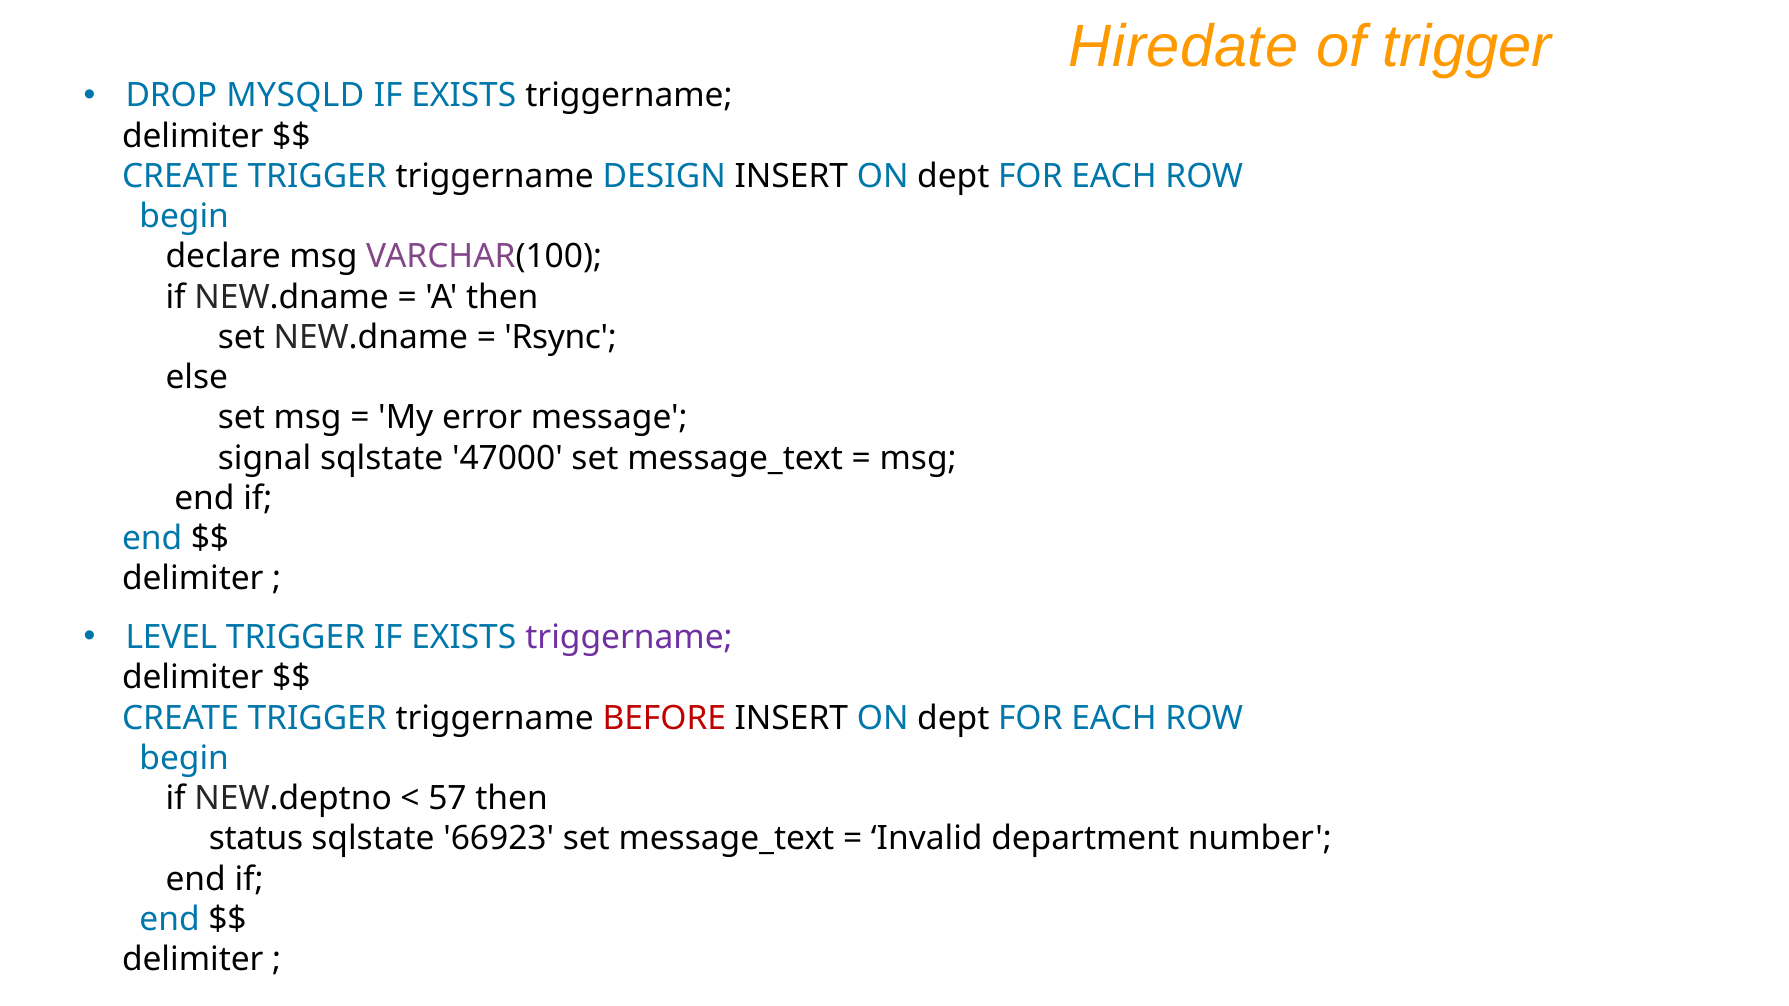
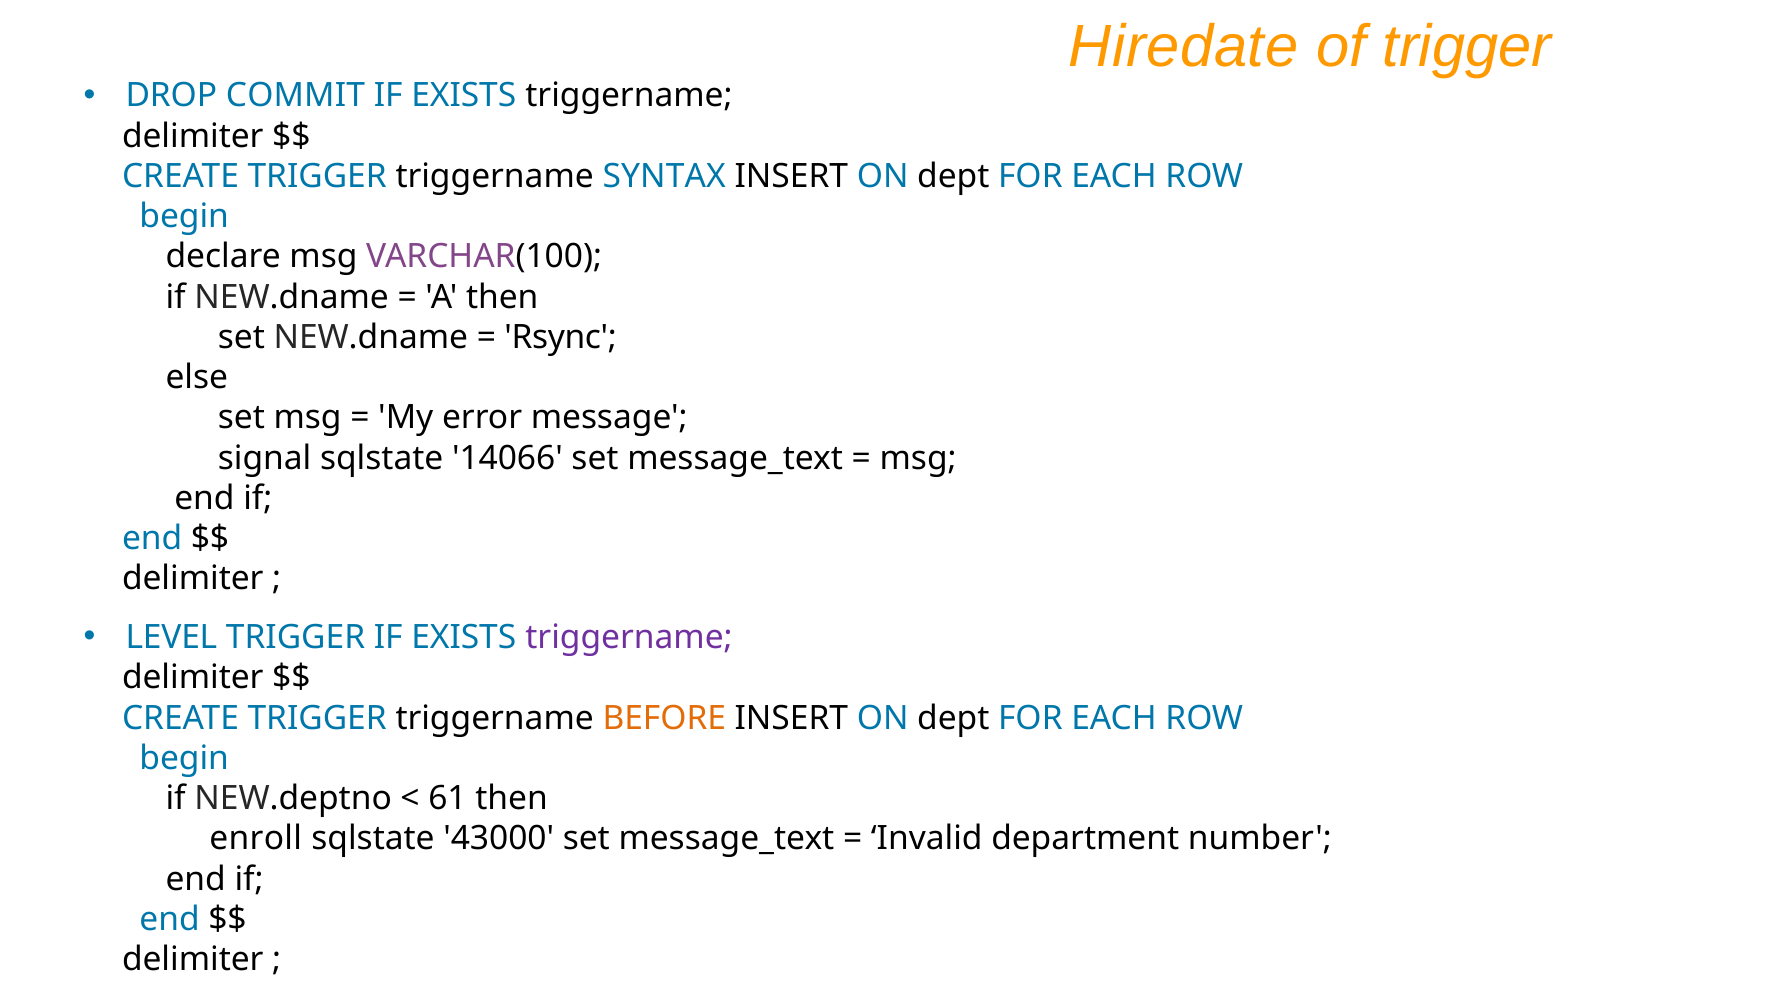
MYSQLD: MYSQLD -> COMMIT
DESIGN: DESIGN -> SYNTAX
47000: 47000 -> 14066
BEFORE colour: red -> orange
57: 57 -> 61
status: status -> enroll
66923: 66923 -> 43000
